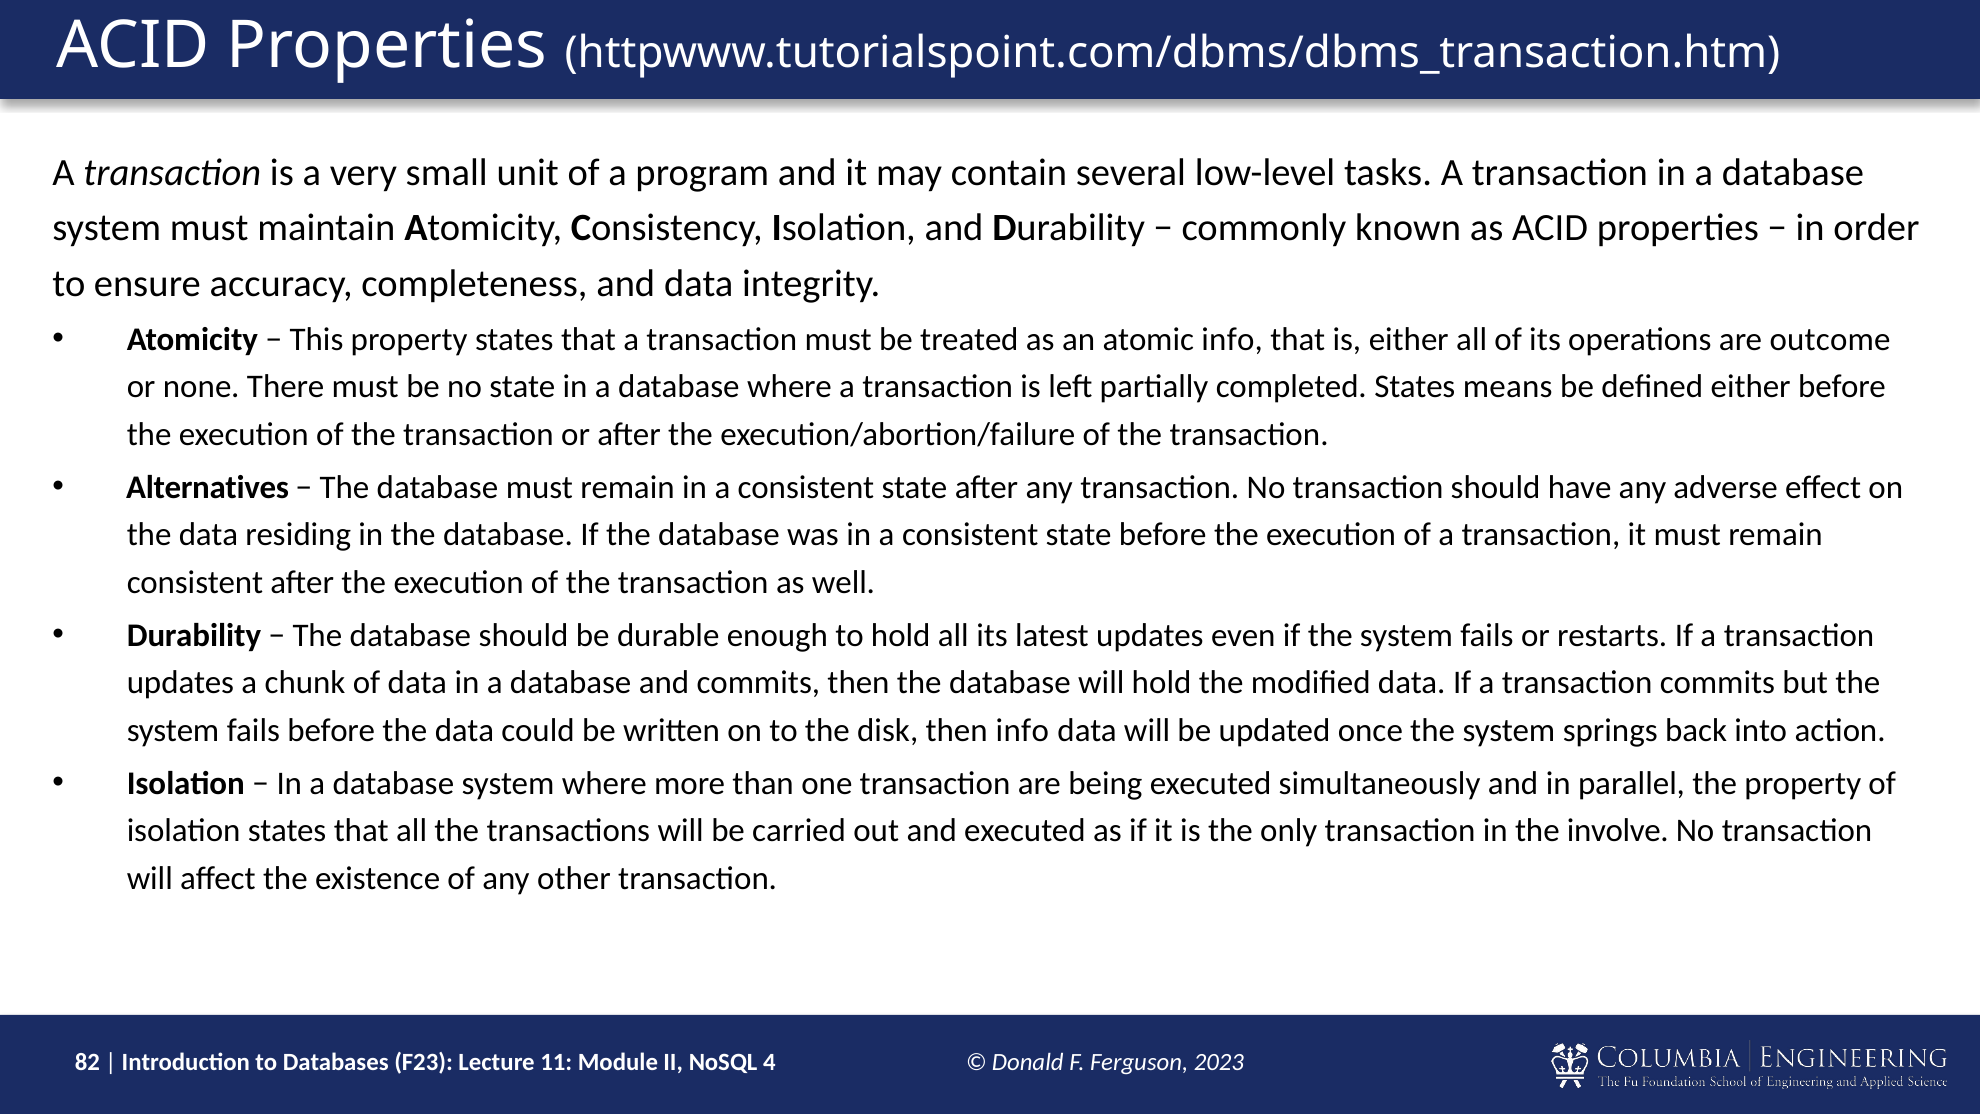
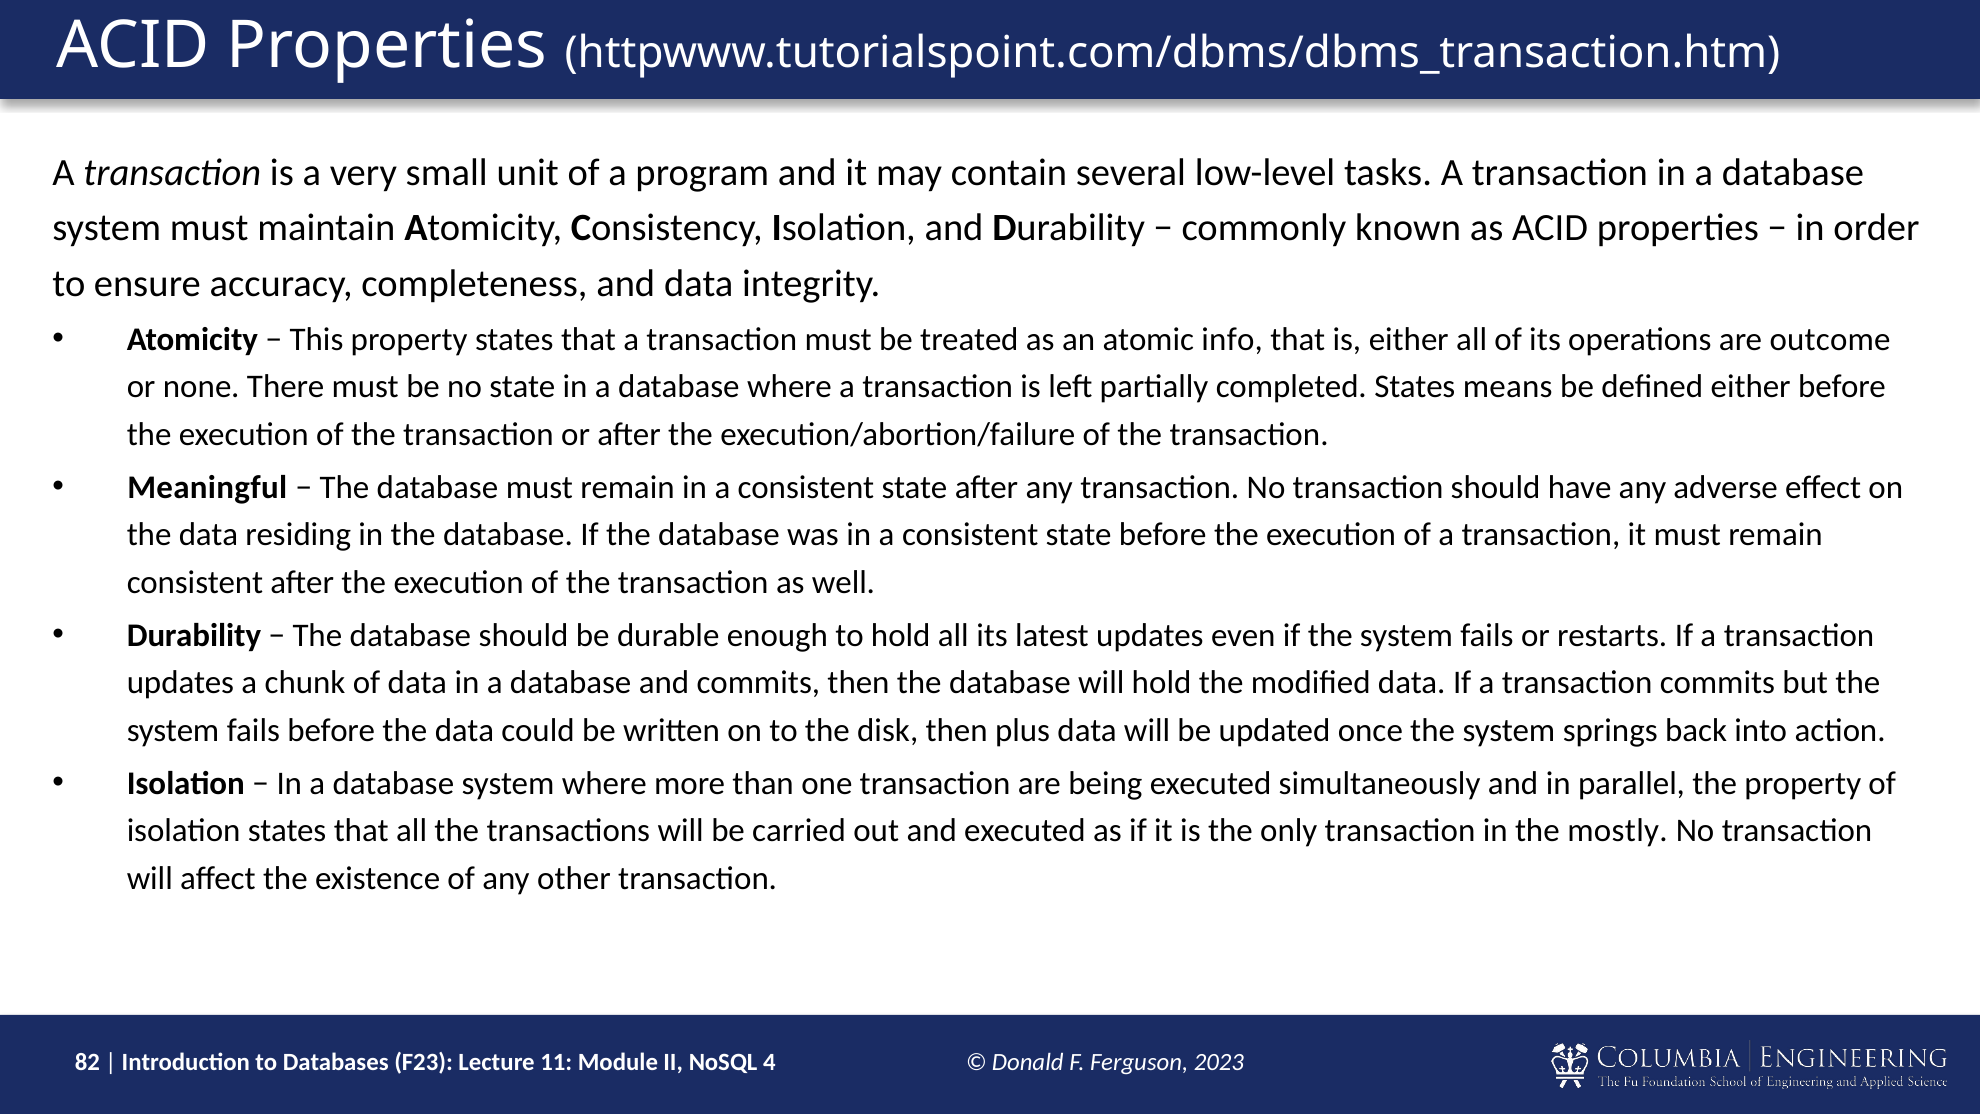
Alternatives: Alternatives -> Meaningful
then info: info -> plus
involve: involve -> mostly
